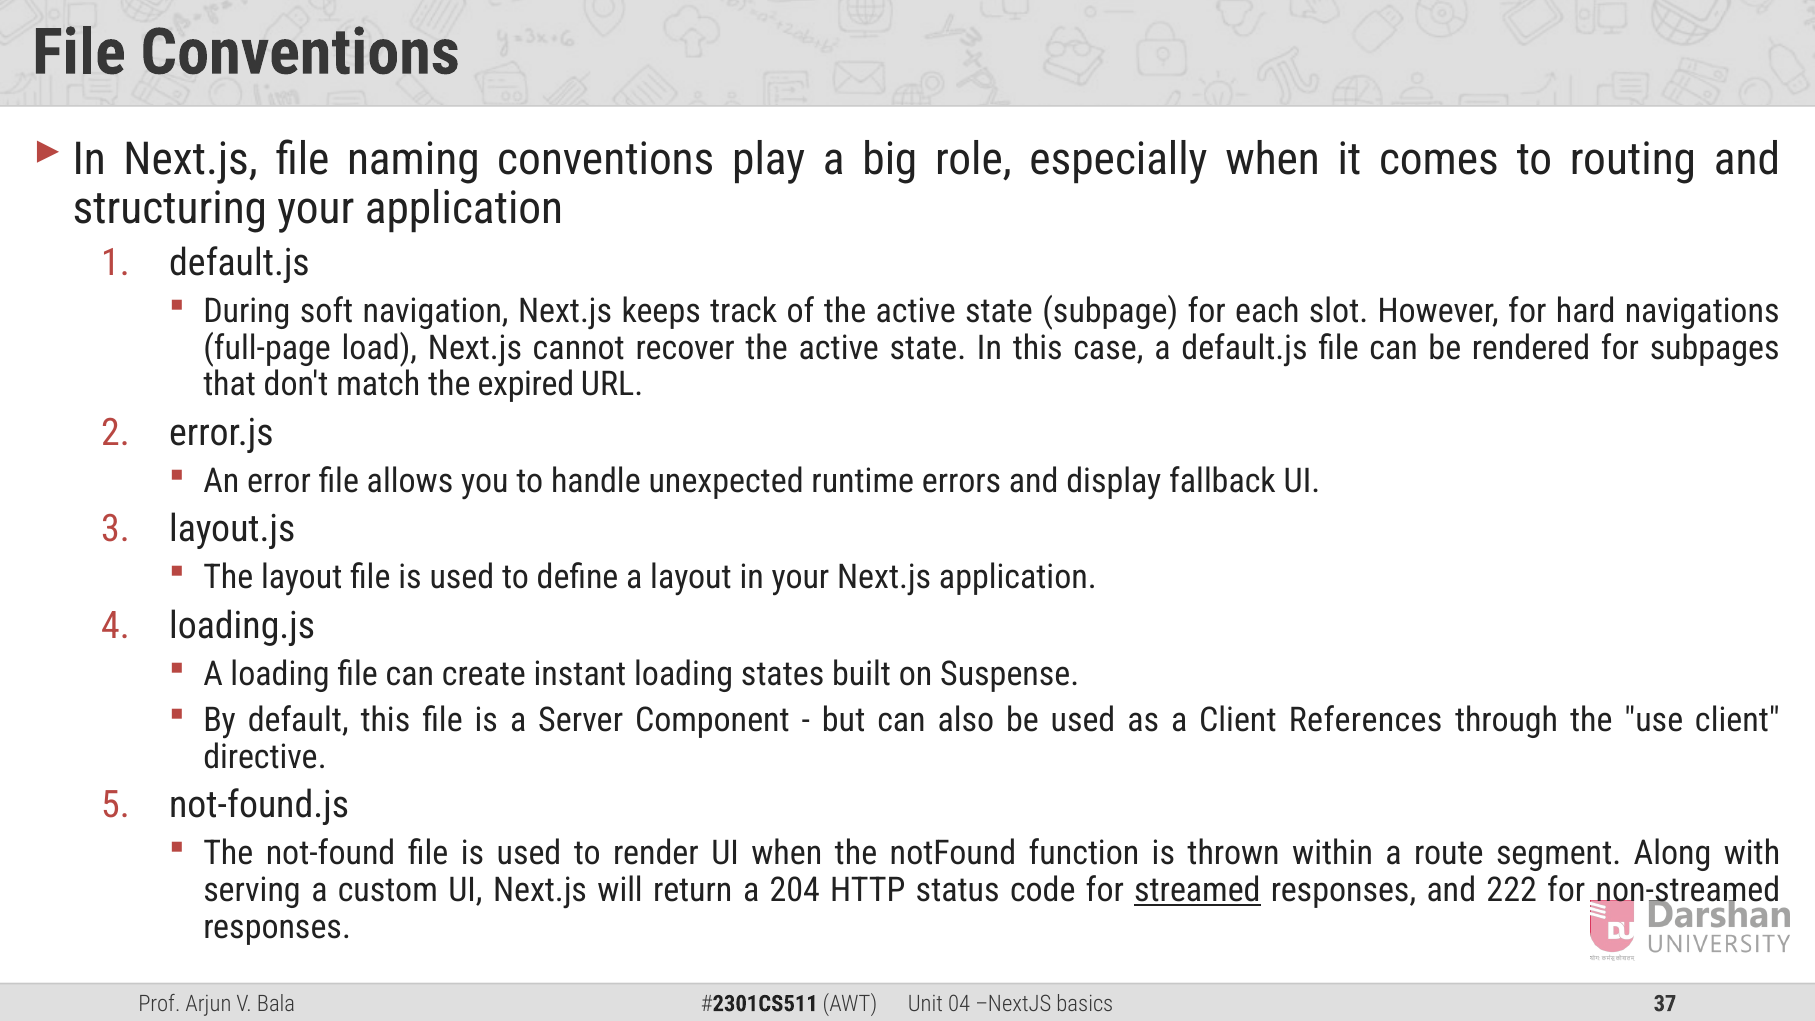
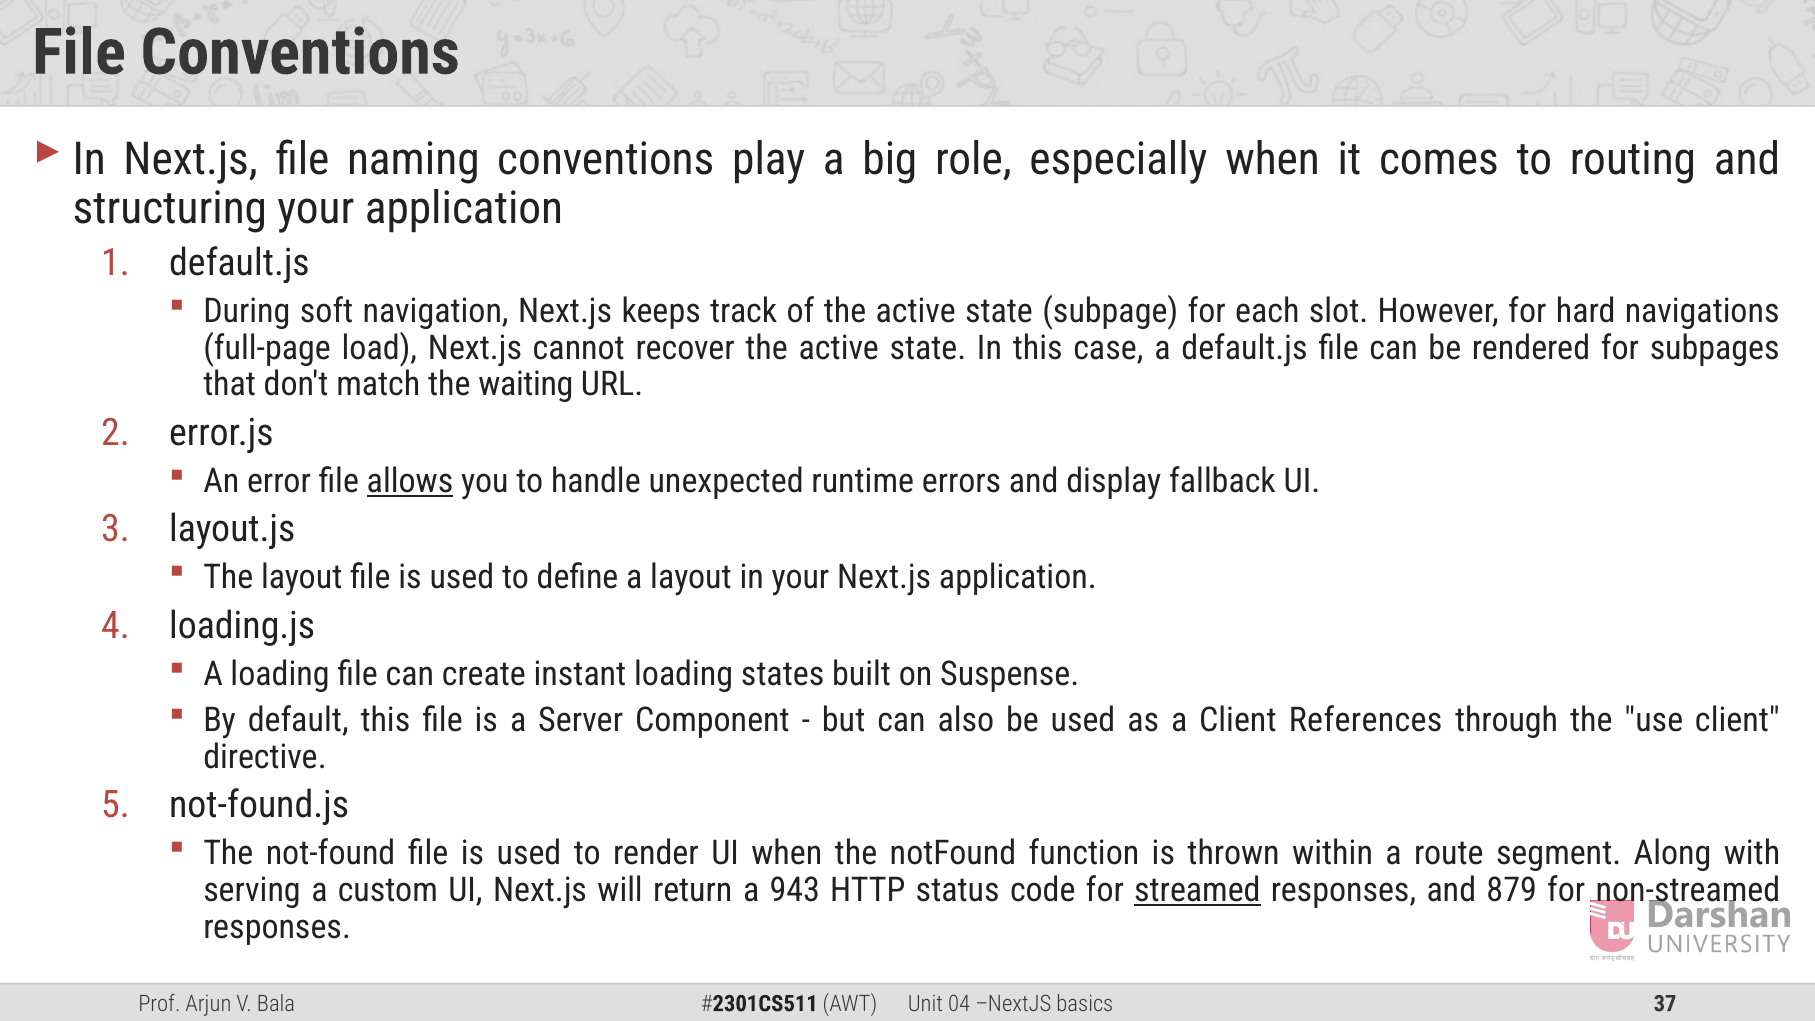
expired: expired -> waiting
allows underline: none -> present
204: 204 -> 943
222: 222 -> 879
